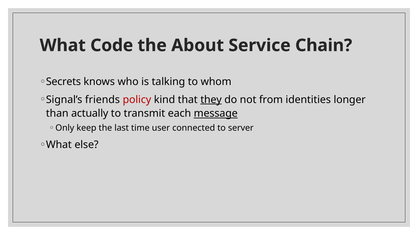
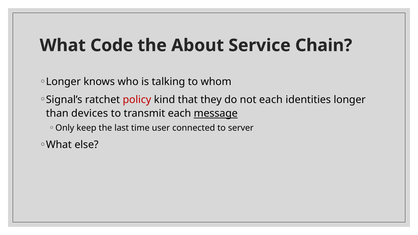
Secrets at (63, 82): Secrets -> Longer
friends: friends -> ratchet
they underline: present -> none
not from: from -> each
actually: actually -> devices
